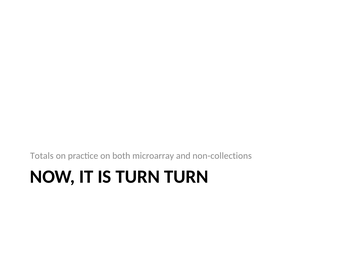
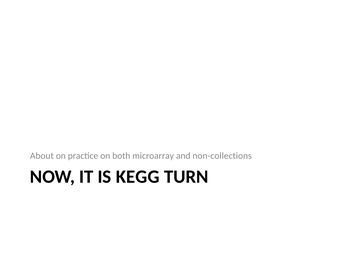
Totals: Totals -> About
IS TURN: TURN -> KEGG
